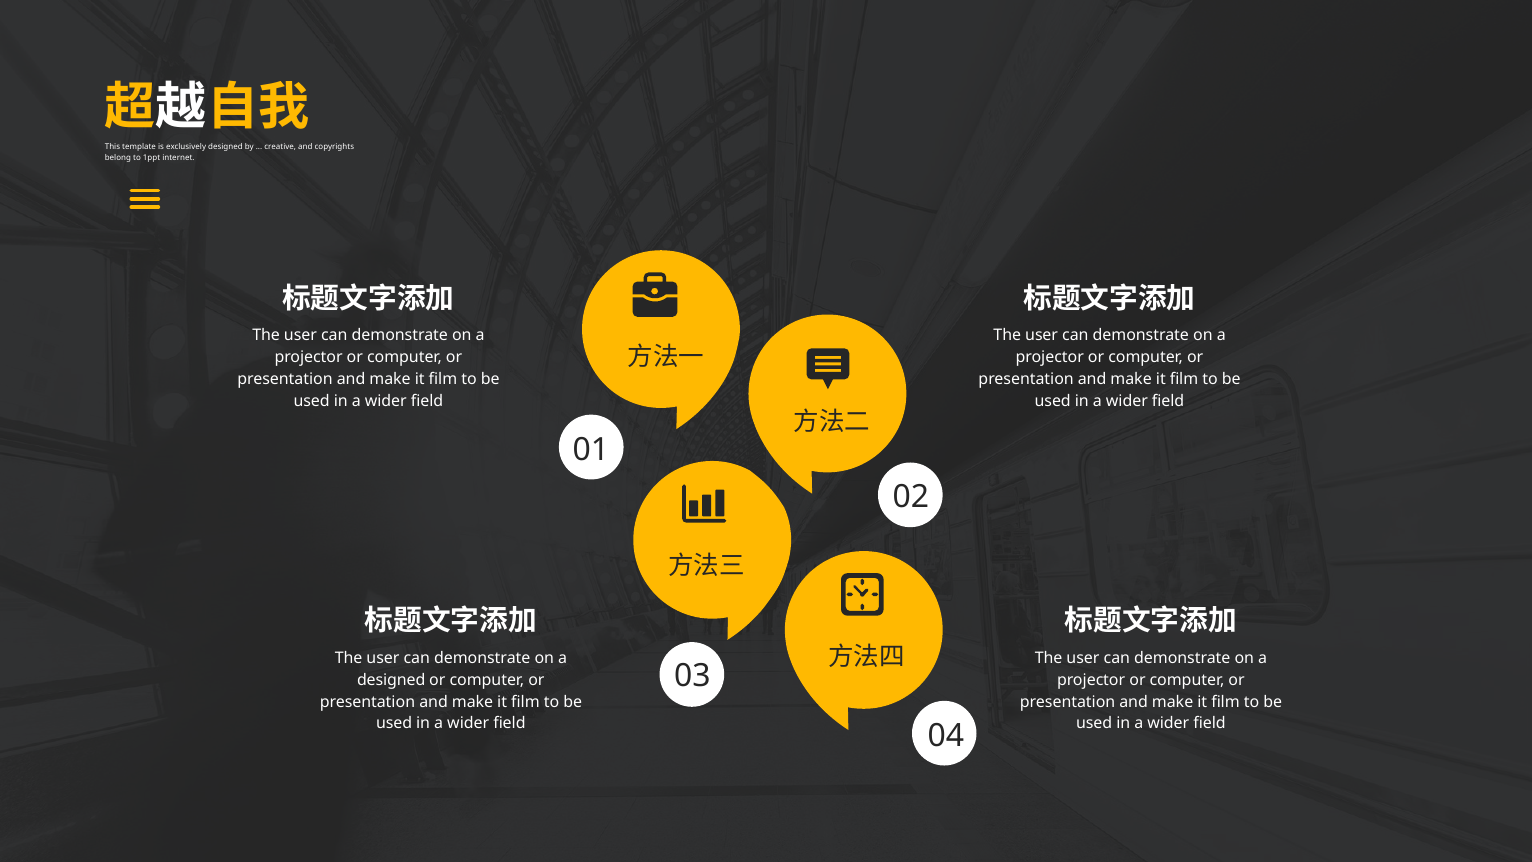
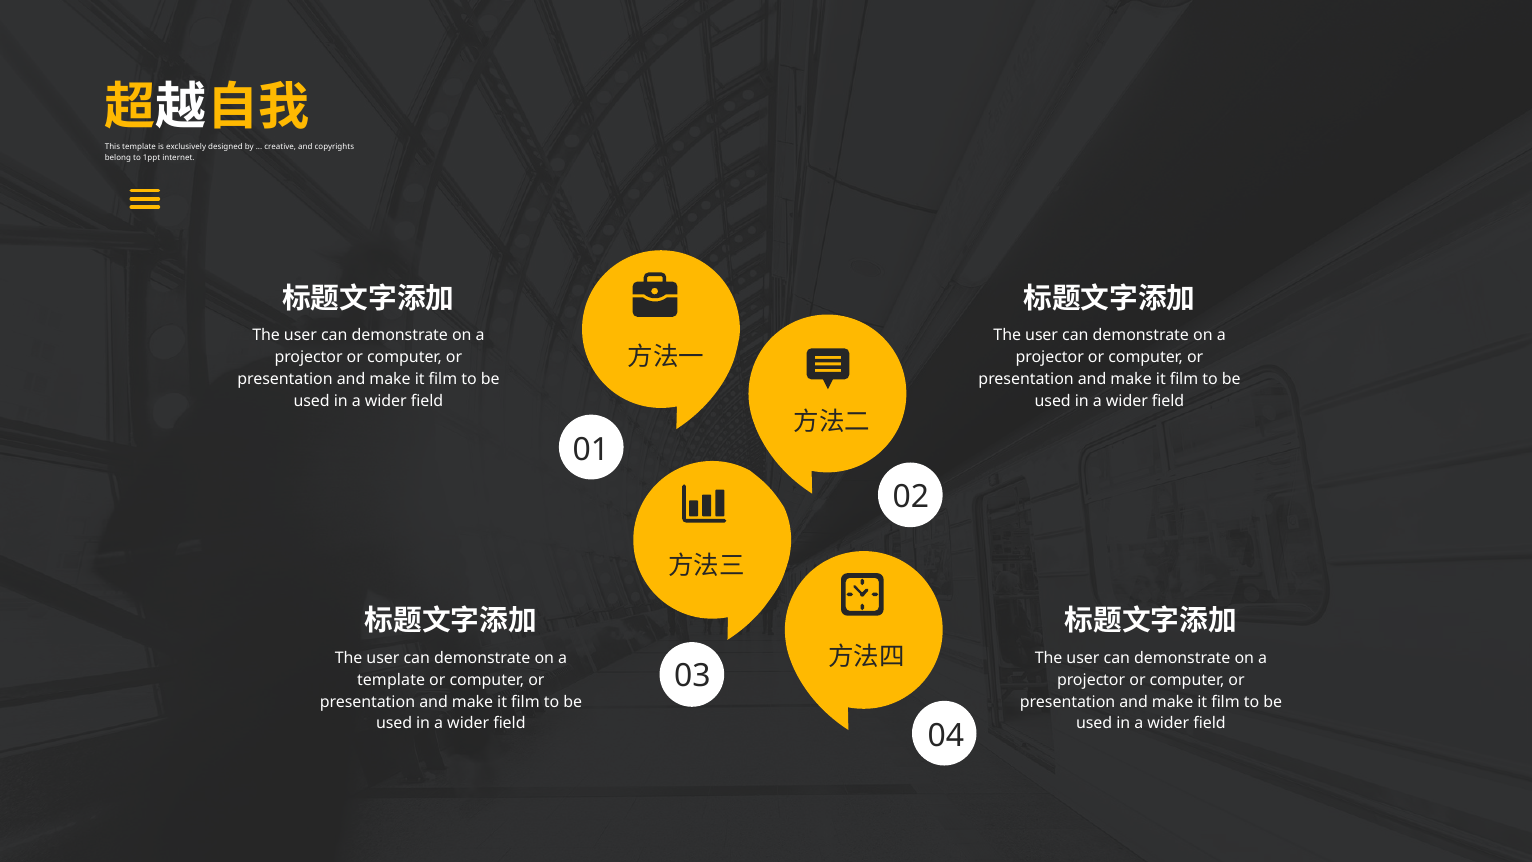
designed at (391, 680): designed -> template
